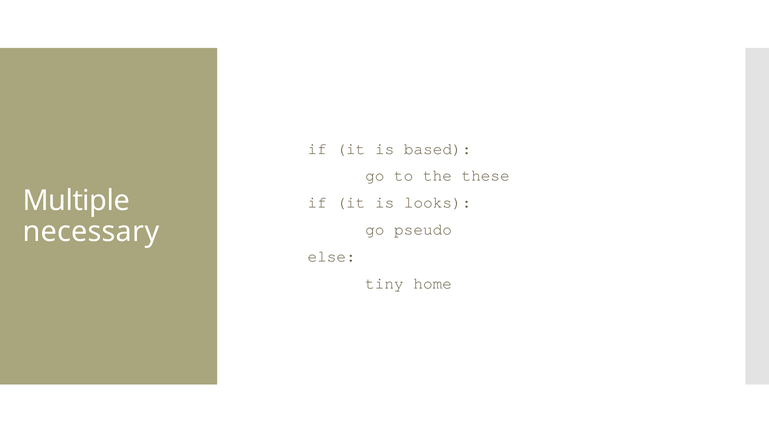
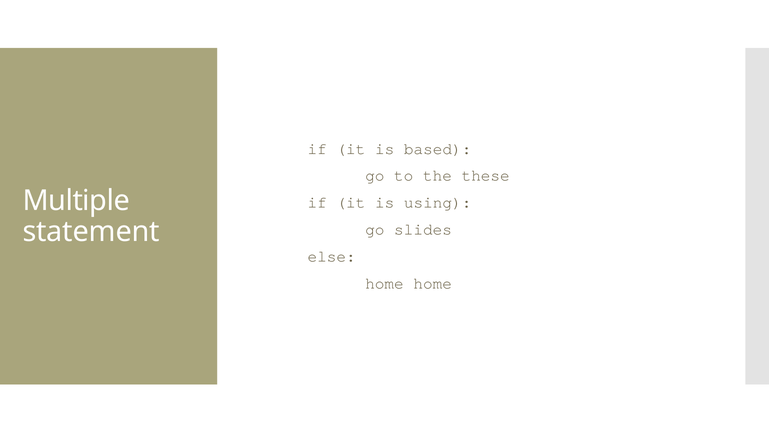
looks: looks -> using
pseudo: pseudo -> slides
necessary: necessary -> statement
tiny at (384, 283): tiny -> home
